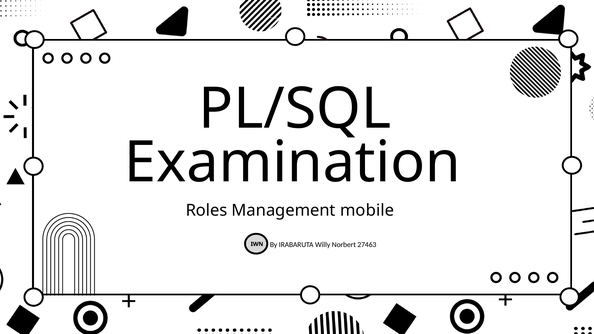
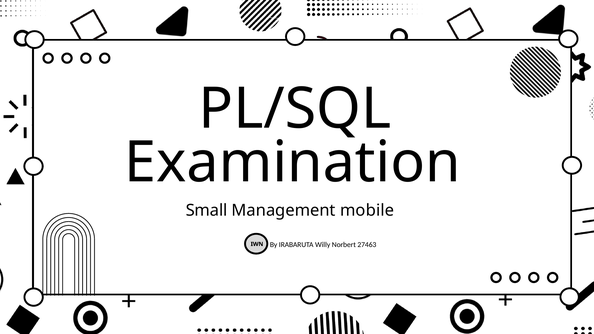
Roles: Roles -> Small
